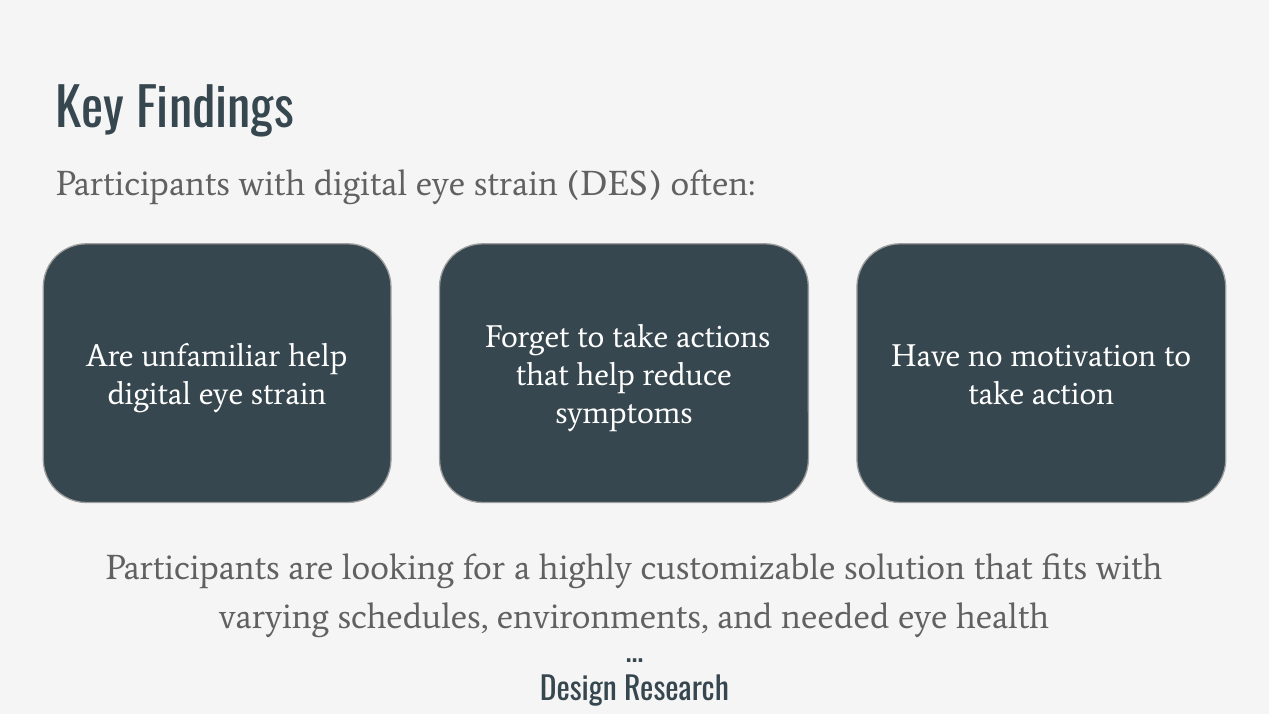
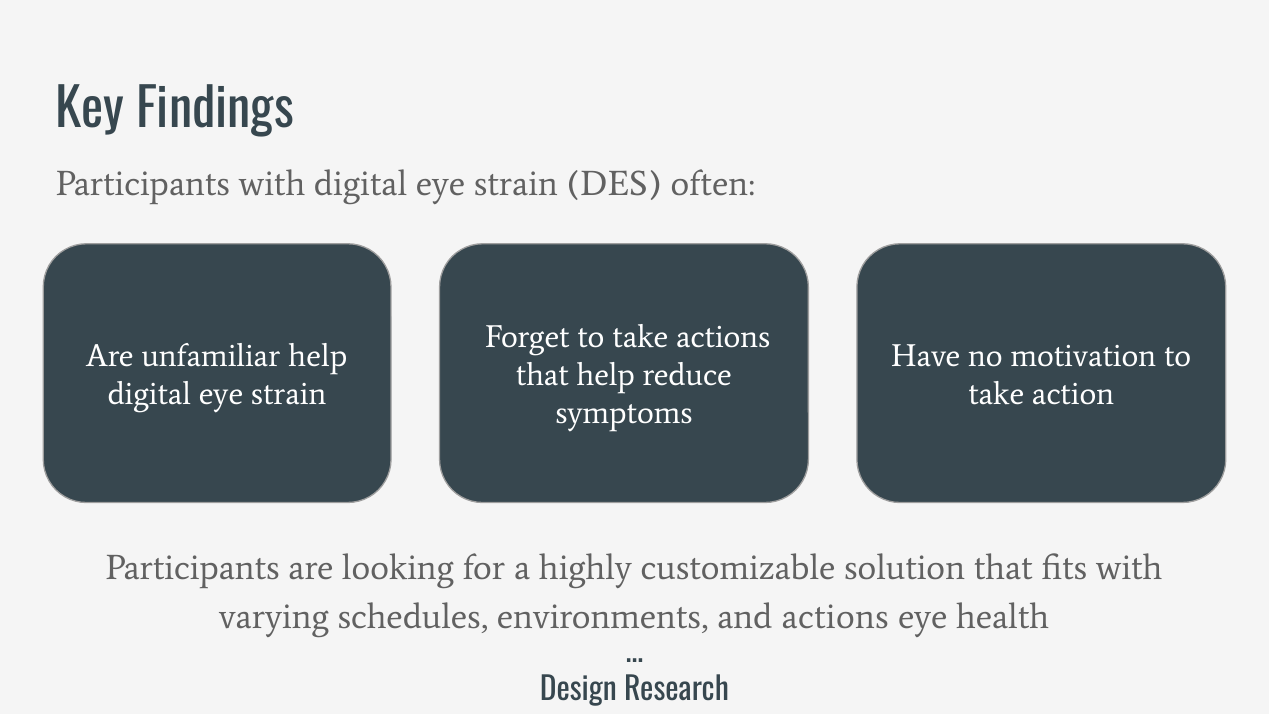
and needed: needed -> actions
